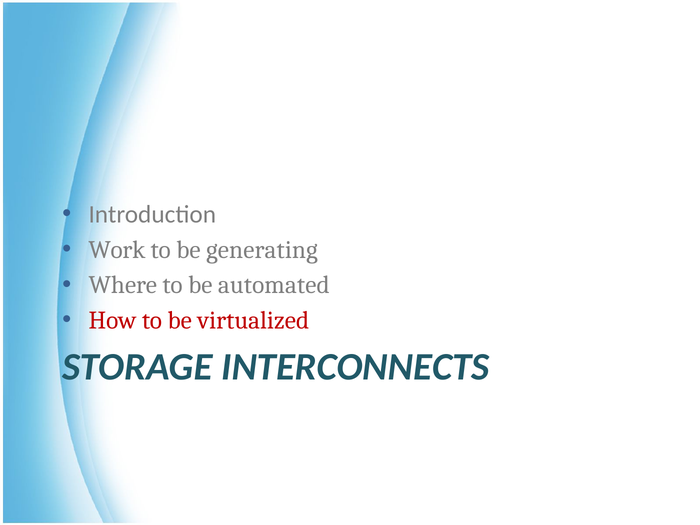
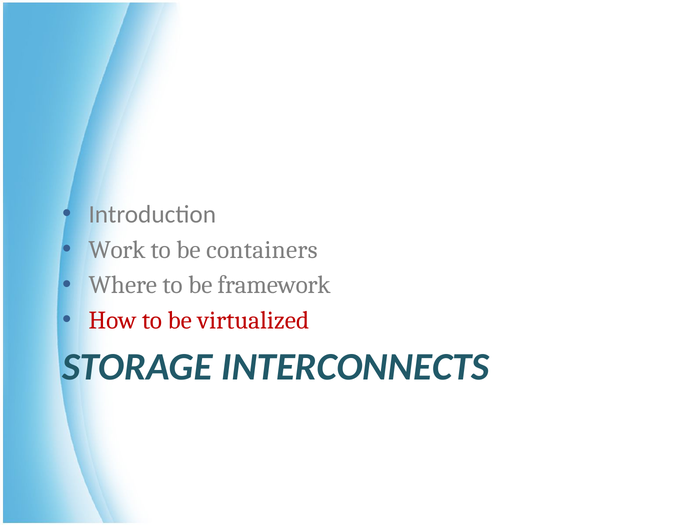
generating: generating -> containers
automated: automated -> framework
